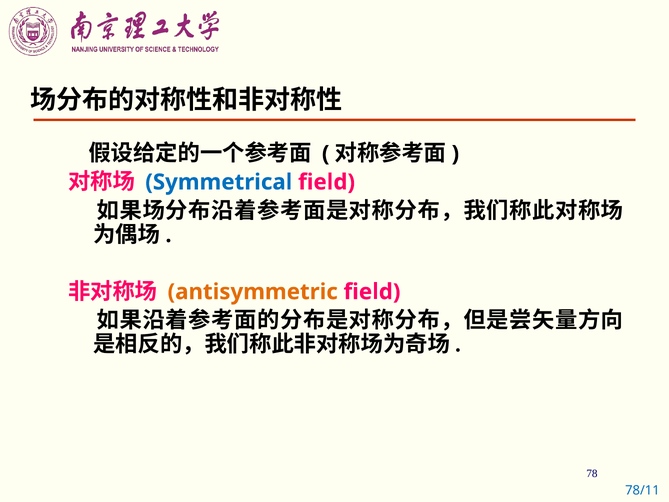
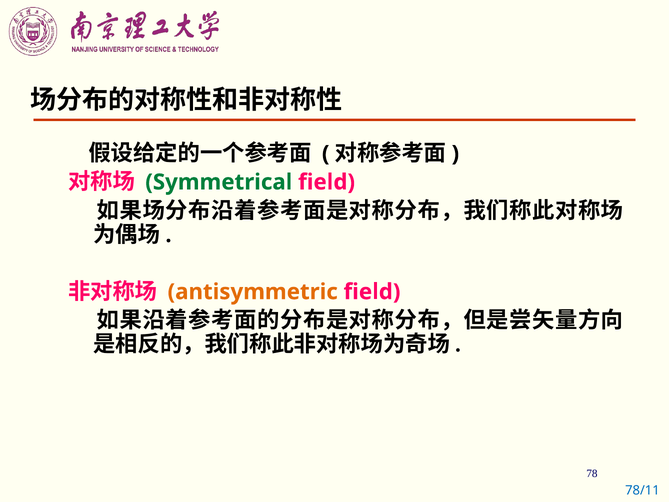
Symmetrical colour: blue -> green
